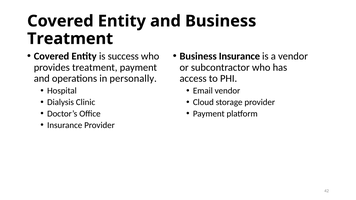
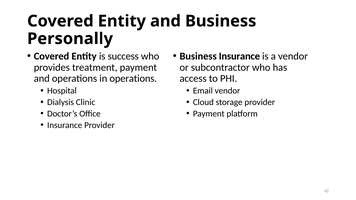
Treatment at (70, 39): Treatment -> Personally
in personally: personally -> operations
